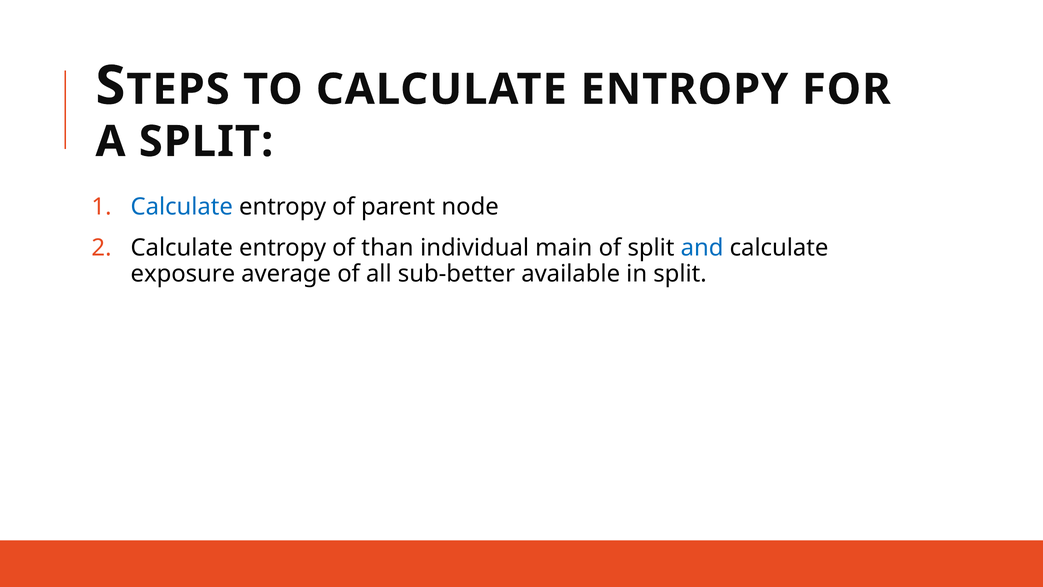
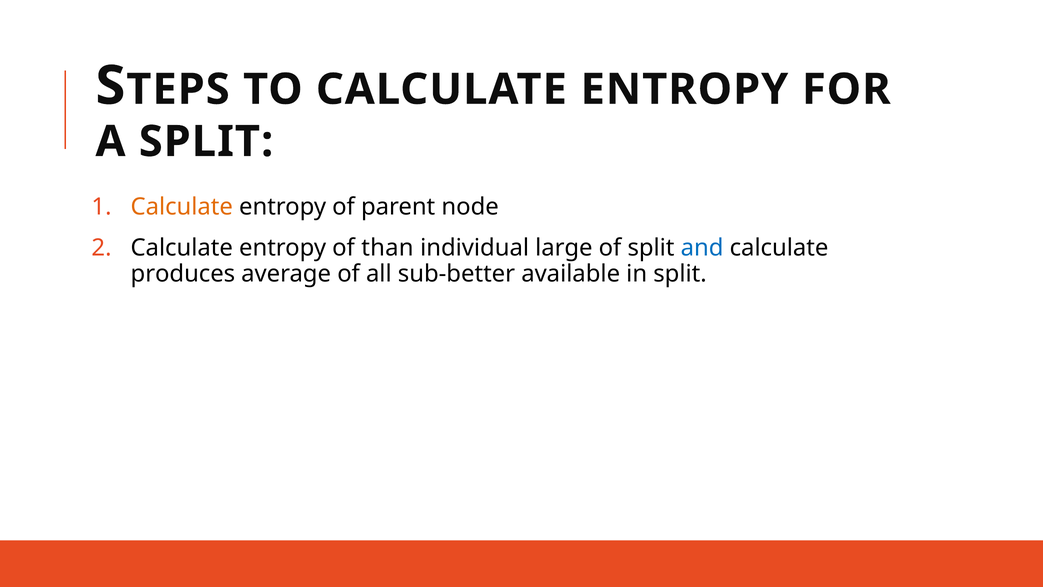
Calculate at (182, 207) colour: blue -> orange
main: main -> large
exposure: exposure -> produces
